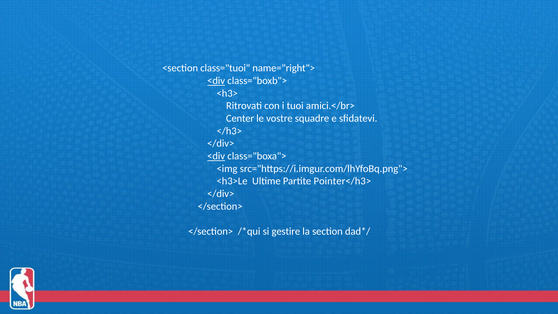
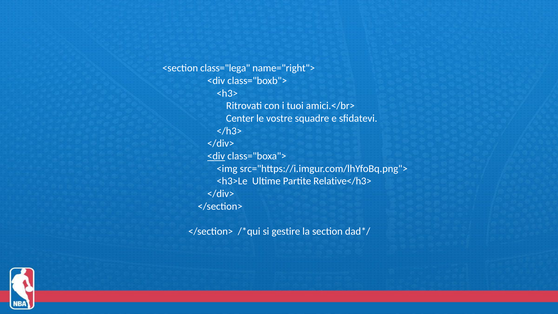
class="tuoi: class="tuoi -> class="lega
<div at (216, 81) underline: present -> none
Pointer</h3>: Pointer</h3> -> Relative</h3>
